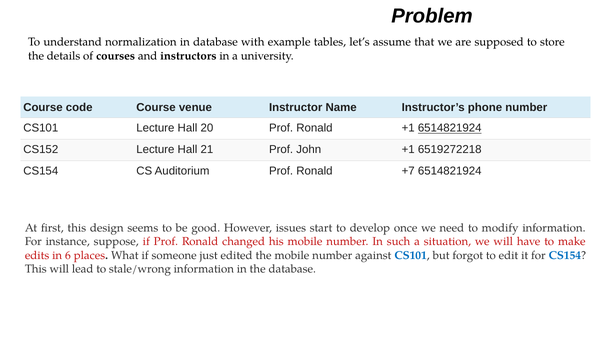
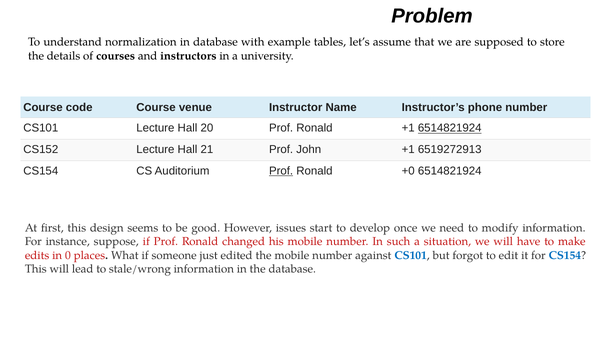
6519272218: 6519272218 -> 6519272913
Prof at (281, 171) underline: none -> present
+7: +7 -> +0
6: 6 -> 0
